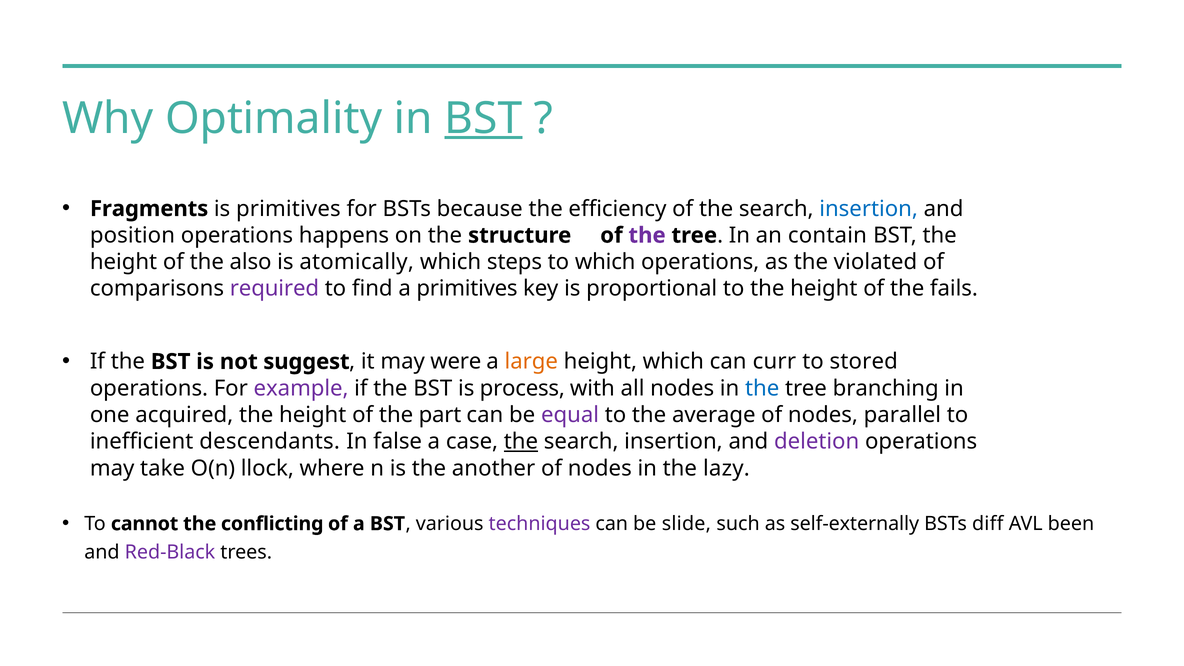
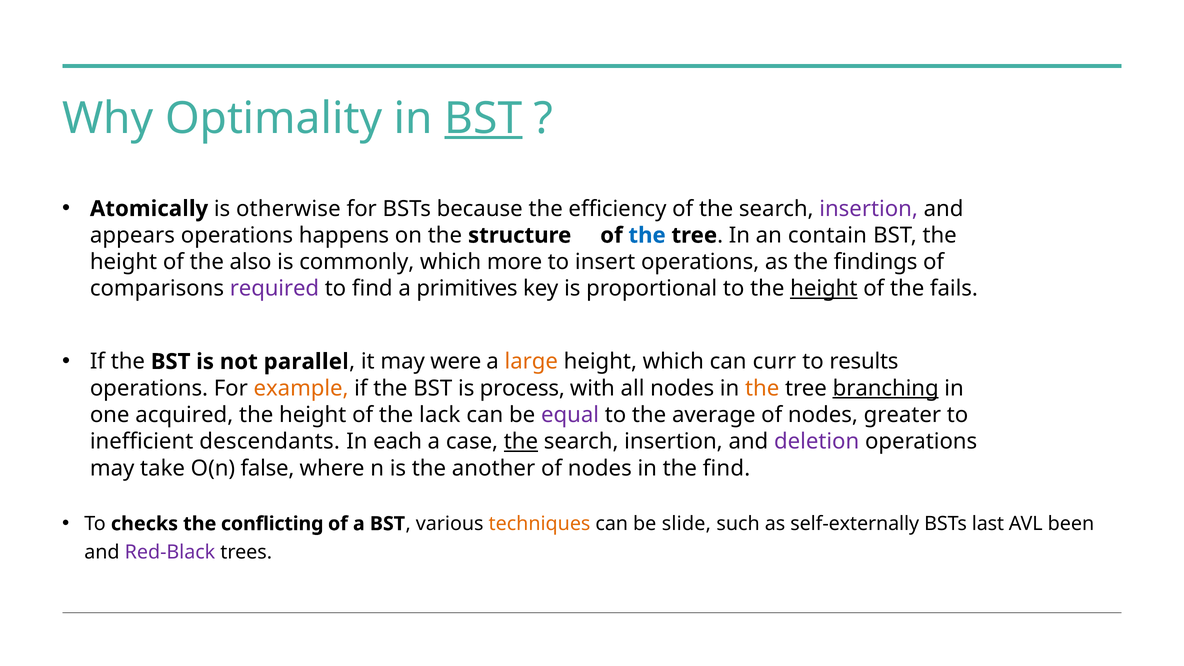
Fragments: Fragments -> Atomically
is primitives: primitives -> otherwise
insertion at (869, 209) colour: blue -> purple
position: position -> appears
the at (647, 235) colour: purple -> blue
atomically: atomically -> commonly
steps: steps -> more
to which: which -> insert
violated: violated -> findings
height at (824, 289) underline: none -> present
suggest: suggest -> parallel
stored: stored -> results
example colour: purple -> orange
the at (762, 388) colour: blue -> orange
branching underline: none -> present
part: part -> lack
parallel: parallel -> greater
false: false -> each
llock: llock -> false
the lazy: lazy -> find
cannot: cannot -> checks
techniques colour: purple -> orange
diff: diff -> last
